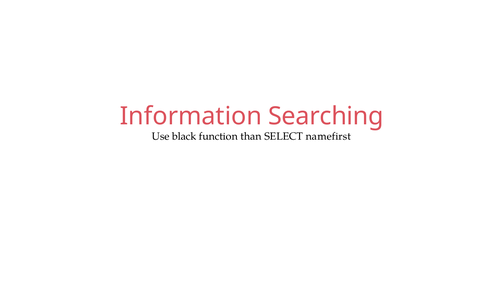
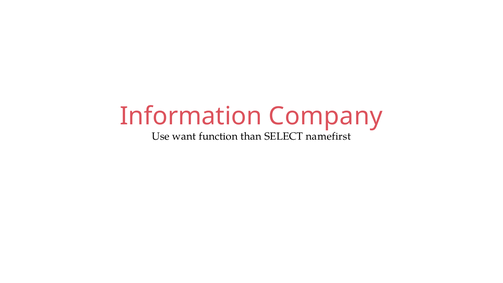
Searching: Searching -> Company
black: black -> want
